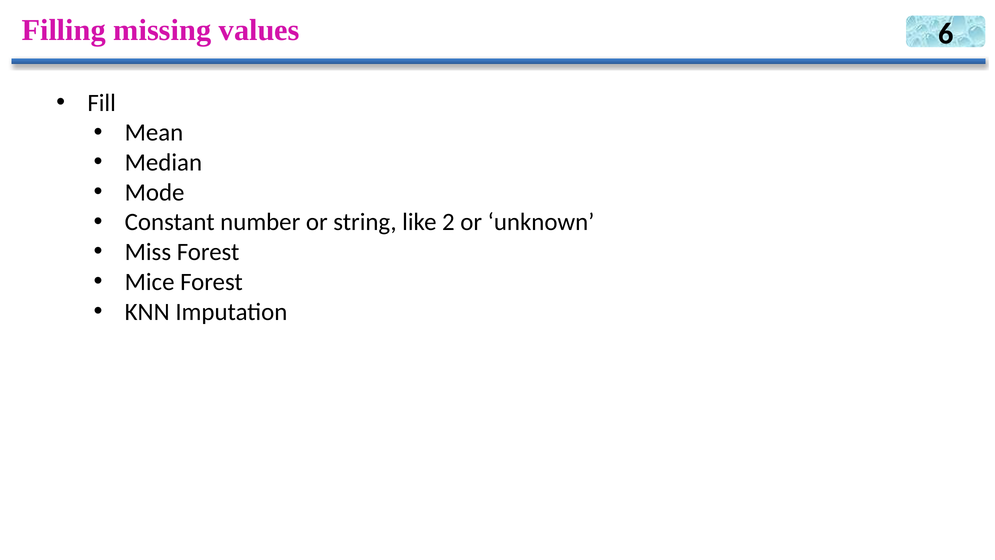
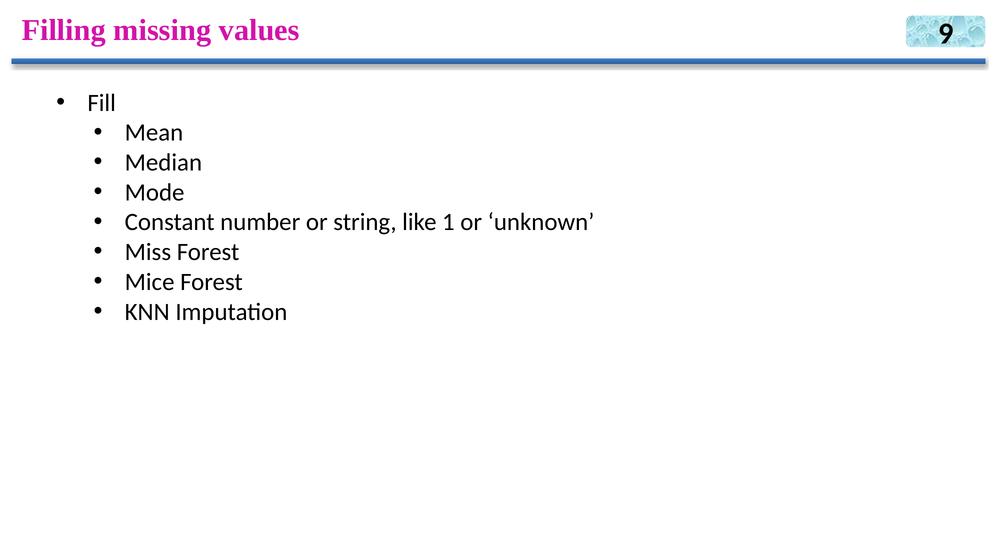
6: 6 -> 9
2: 2 -> 1
